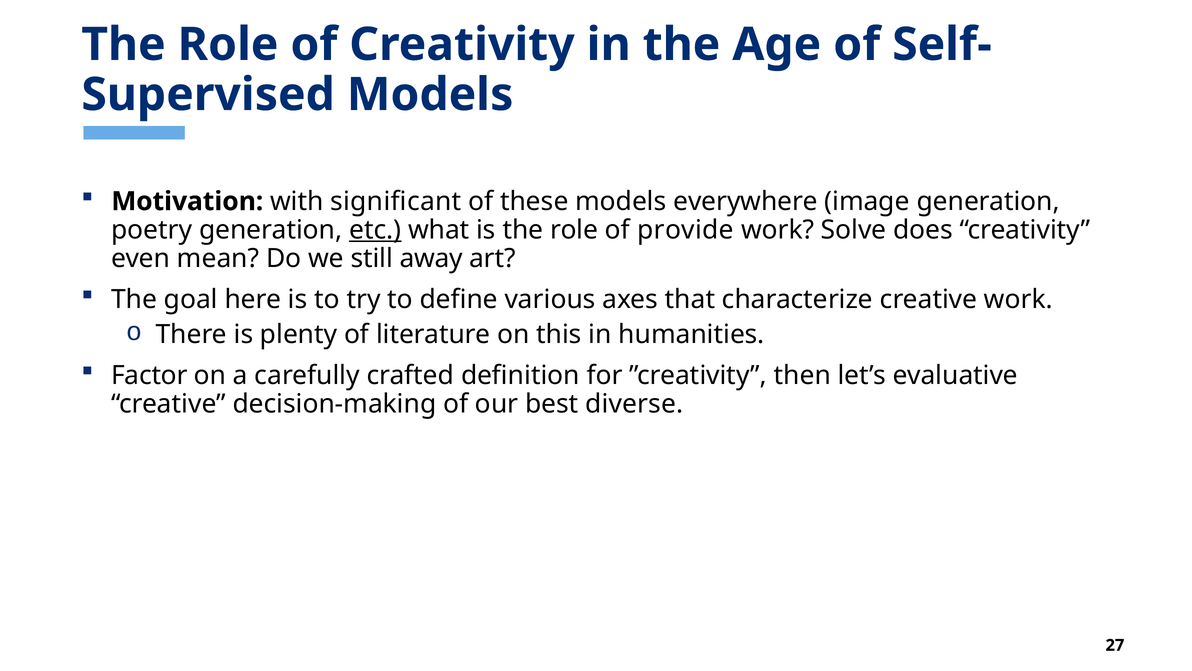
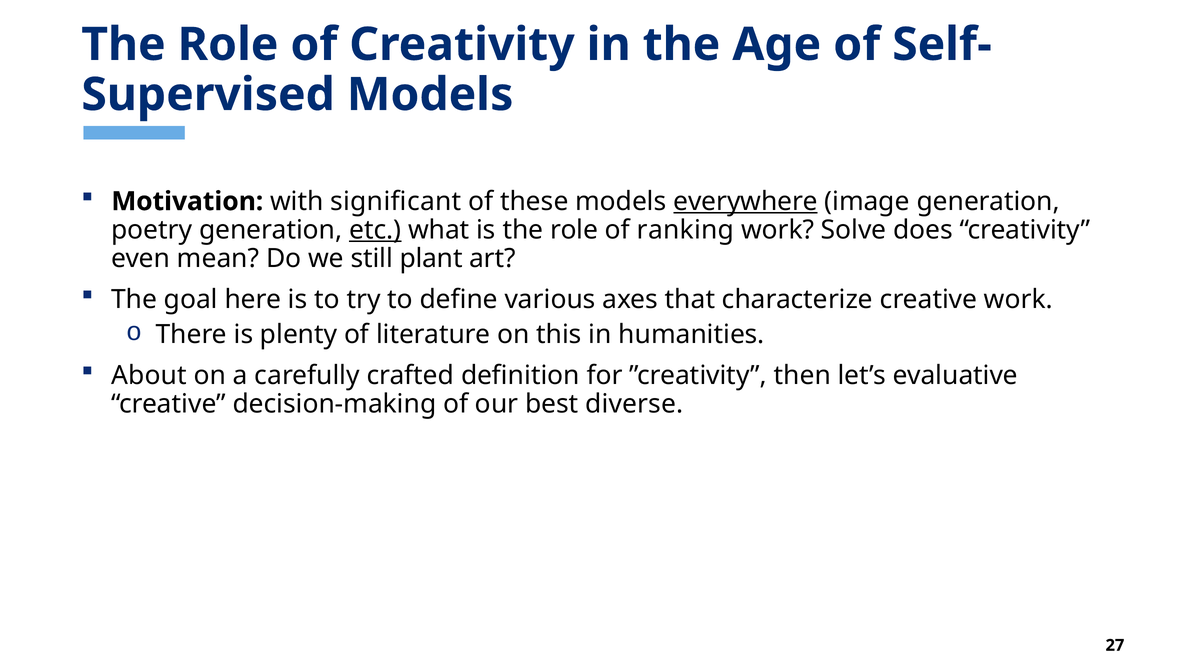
everywhere underline: none -> present
provide: provide -> ranking
away: away -> plant
Factor: Factor -> About
